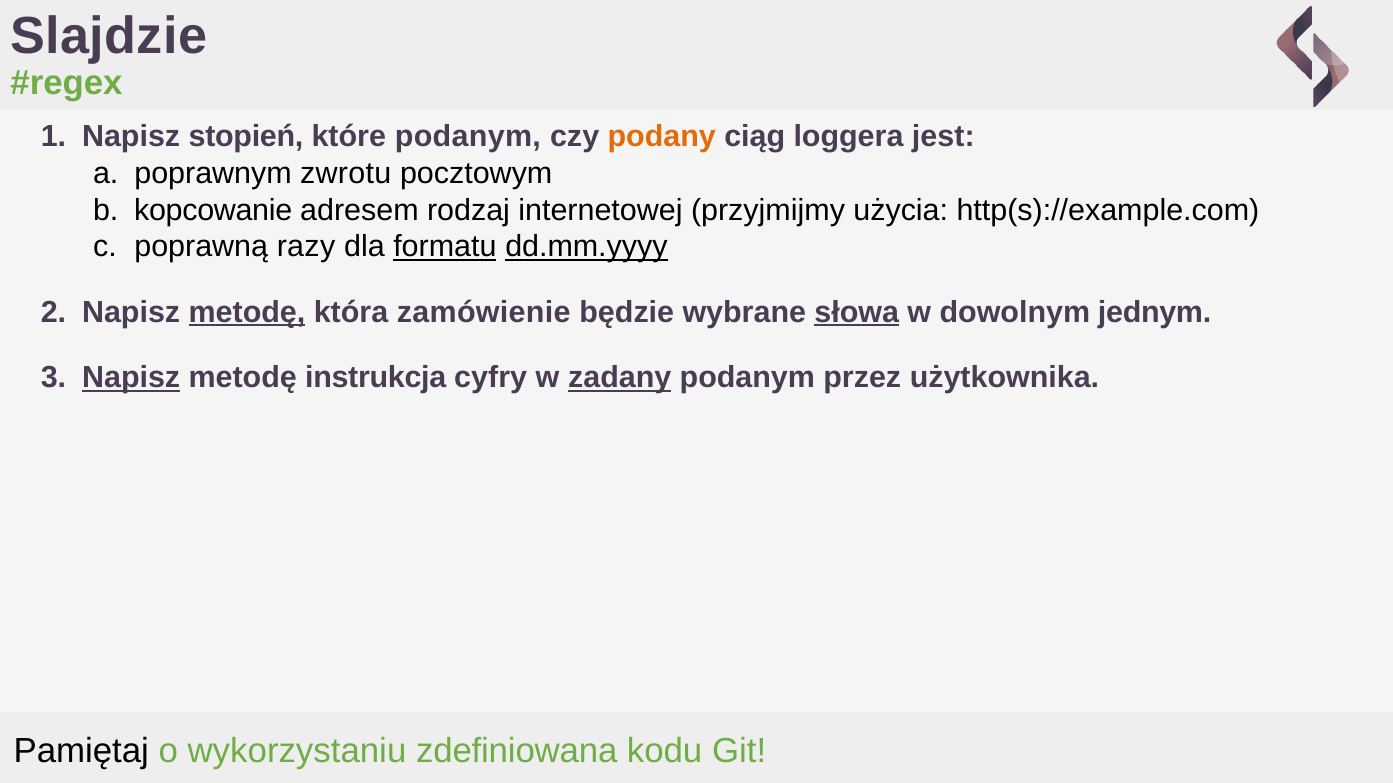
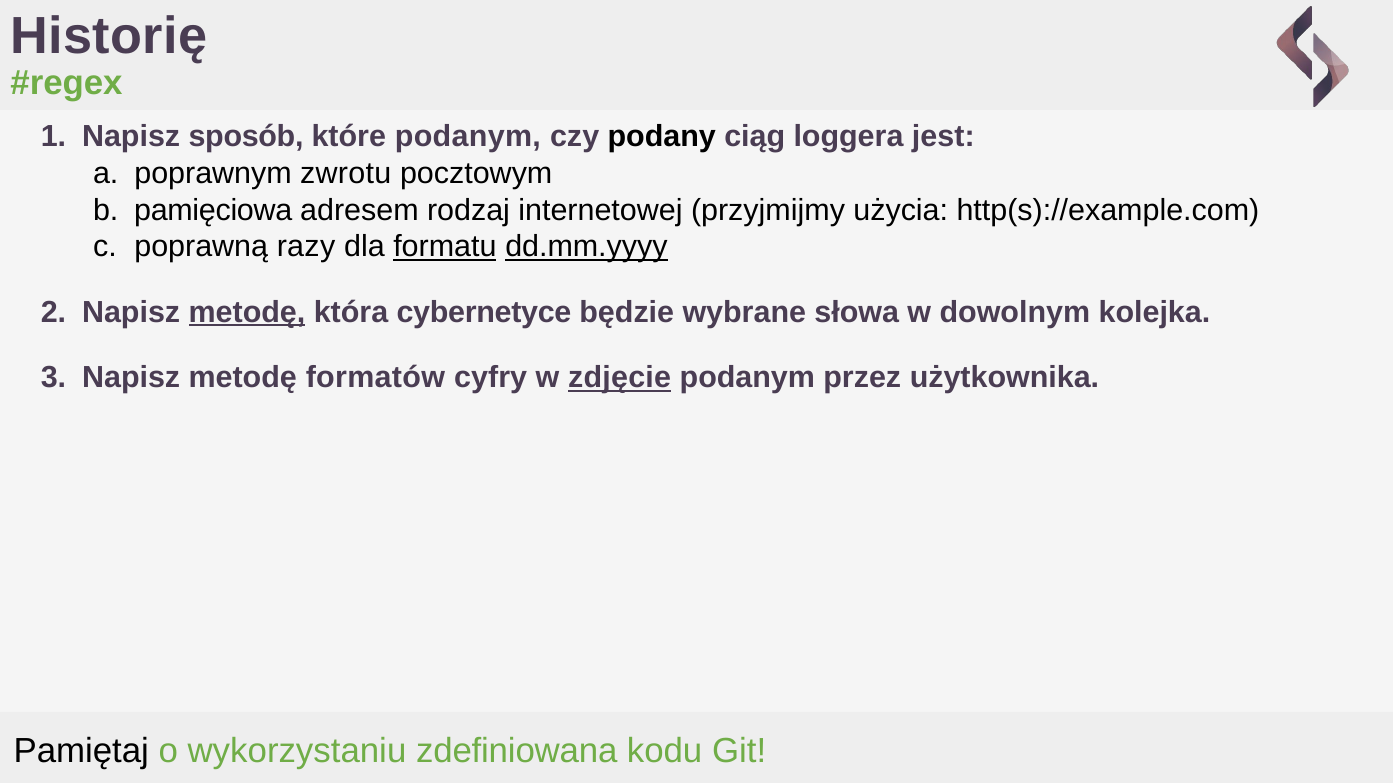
Slajdzie: Slajdzie -> Historię
stopień: stopień -> sposób
podany colour: orange -> black
kopcowanie: kopcowanie -> pamięciowa
zamówienie: zamówienie -> cybernetyce
słowa underline: present -> none
jednym: jednym -> kolejka
Napisz at (131, 378) underline: present -> none
instrukcja: instrukcja -> formatów
zadany: zadany -> zdjęcie
